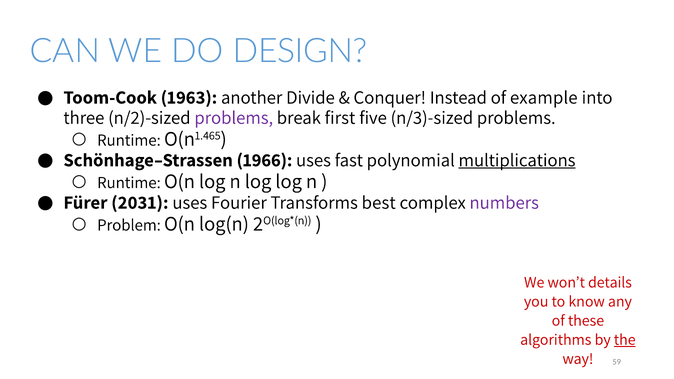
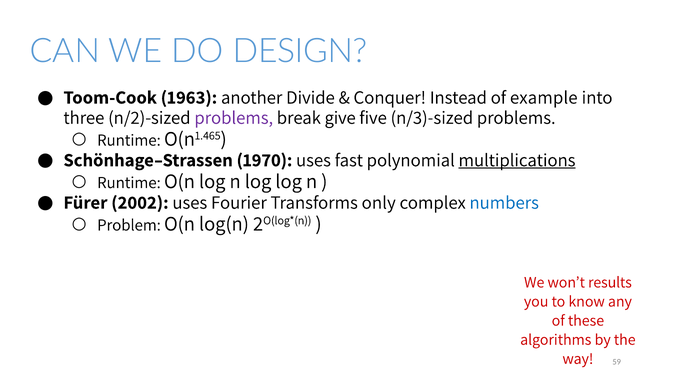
first: first -> give
1966: 1966 -> 1970
2031: 2031 -> 2002
best: best -> only
numbers colour: purple -> blue
details: details -> results
the underline: present -> none
